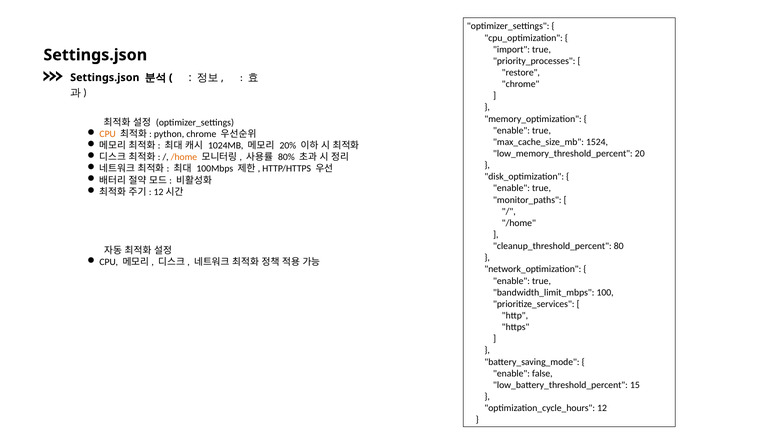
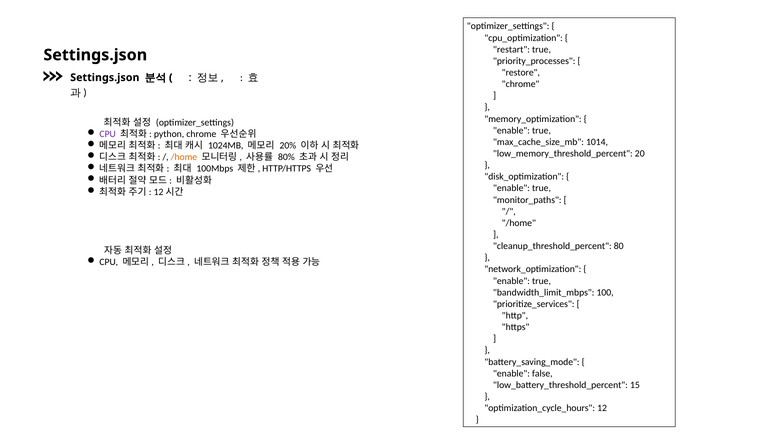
import: import -> restart
CPU at (108, 134) colour: orange -> purple
1524: 1524 -> 1014
